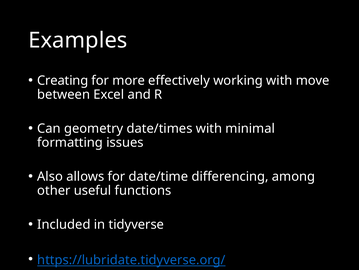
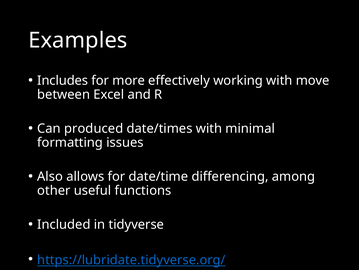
Creating: Creating -> Includes
geometry: geometry -> produced
